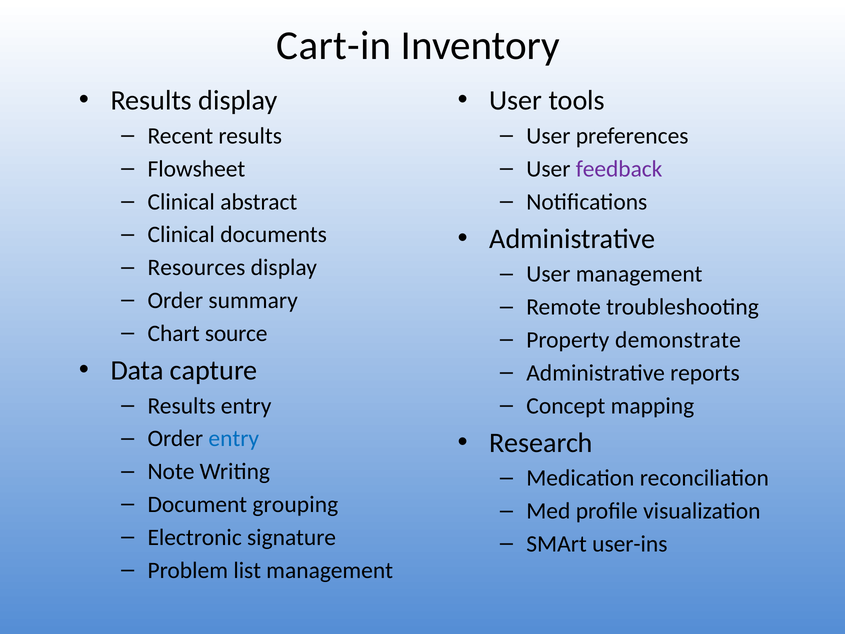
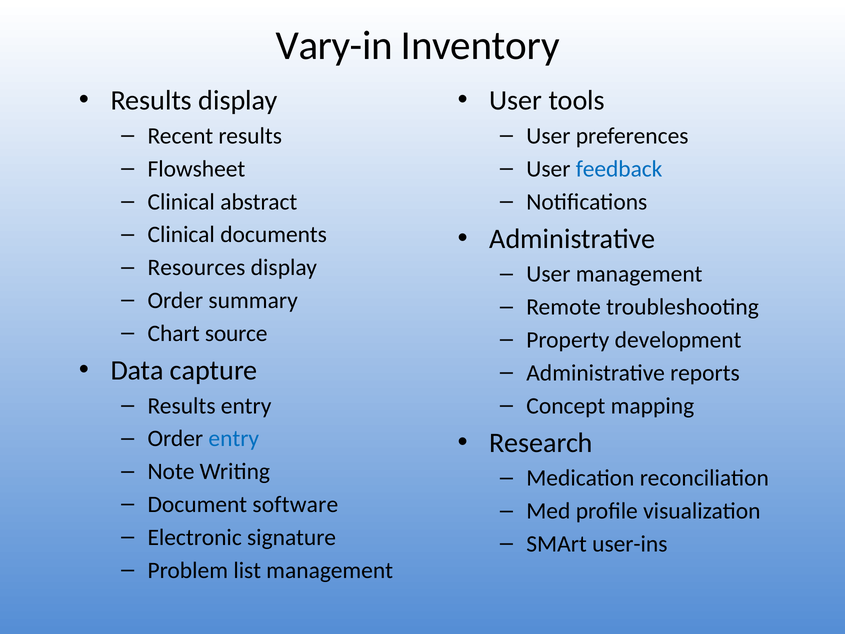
Cart-in: Cart-in -> Vary-in
feedback colour: purple -> blue
demonstrate: demonstrate -> development
grouping: grouping -> software
